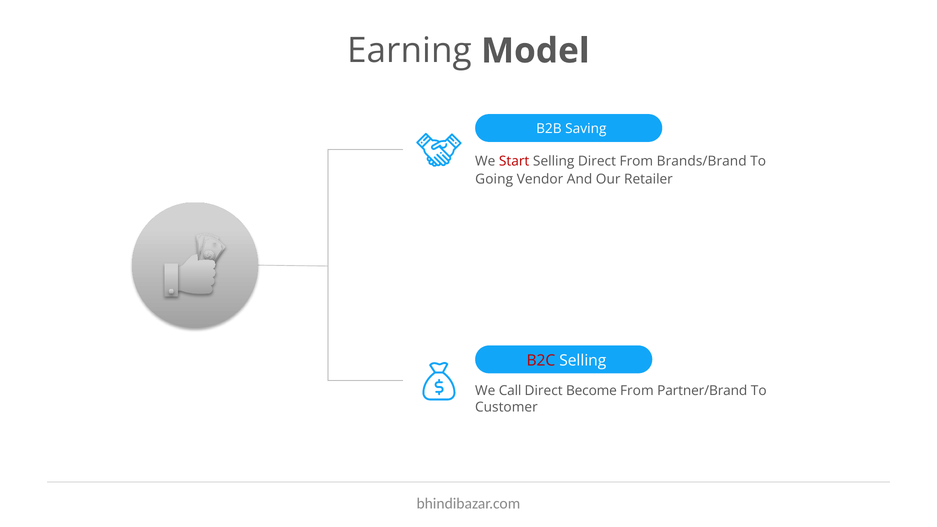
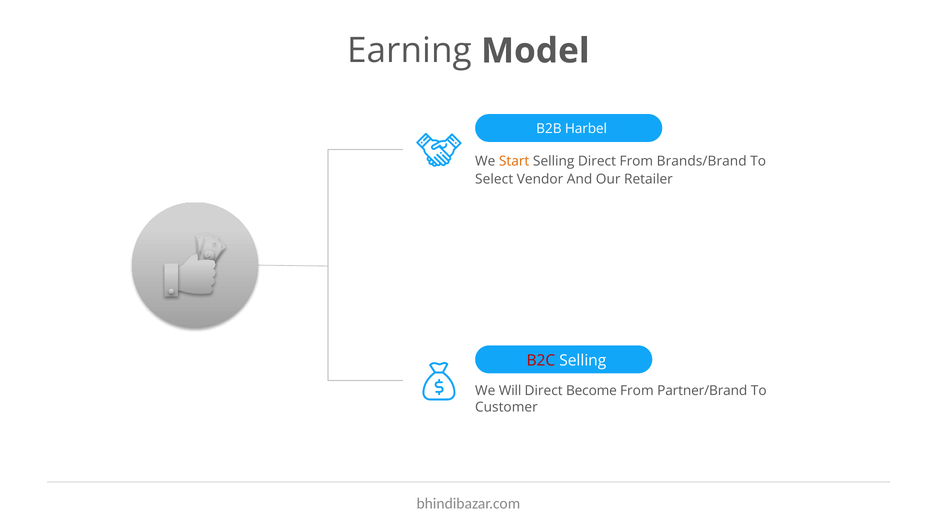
Saving: Saving -> Harbel
Start colour: red -> orange
Going: Going -> Select
Call: Call -> Will
